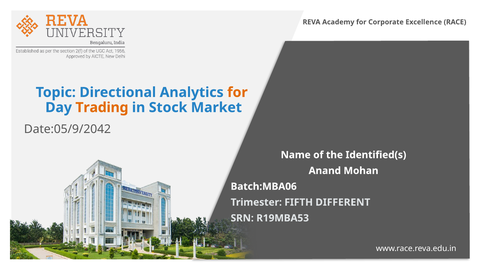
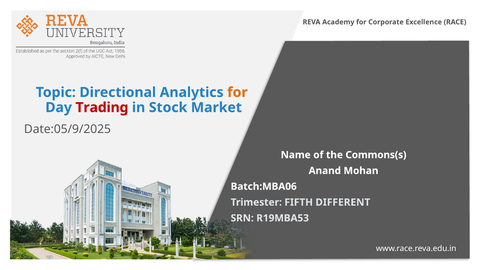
Trading colour: orange -> red
Date:05/9/2042: Date:05/9/2042 -> Date:05/9/2025
Identified(s: Identified(s -> Commons(s
